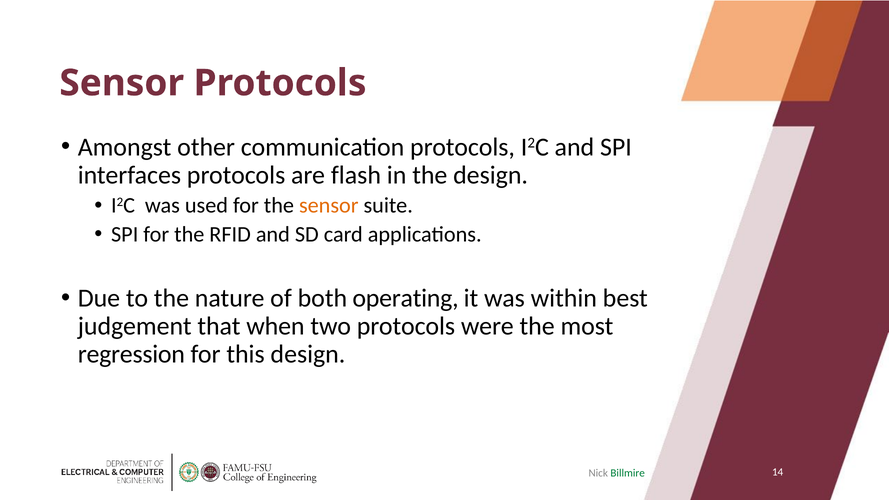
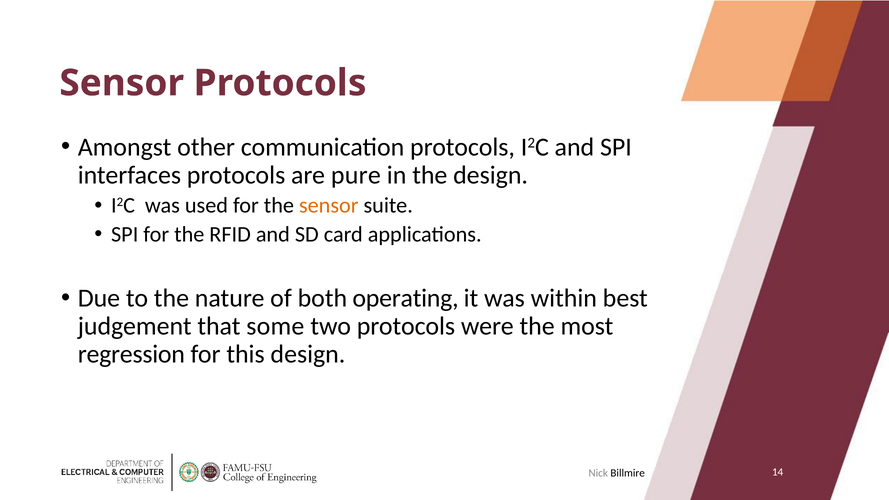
flash: flash -> pure
when: when -> some
Billmire colour: green -> black
